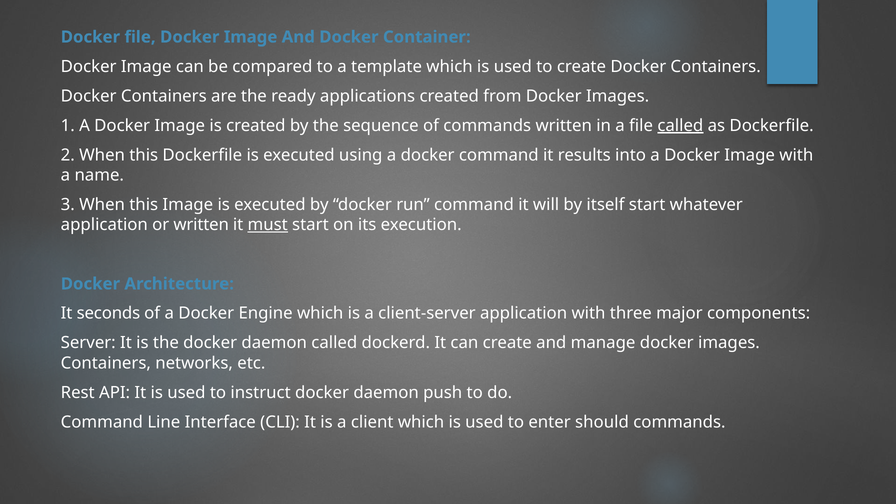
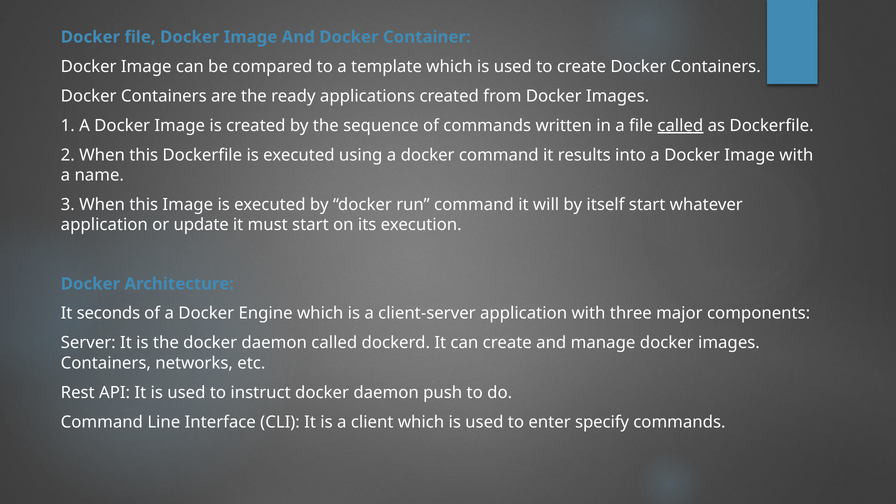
or written: written -> update
must underline: present -> none
should: should -> specify
